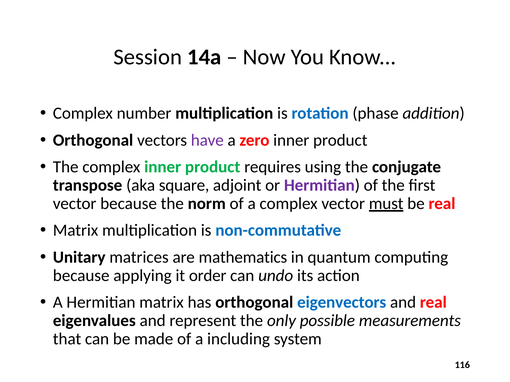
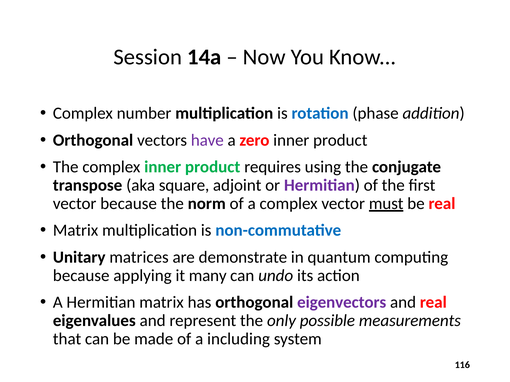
mathematics: mathematics -> demonstrate
order: order -> many
eigenvectors colour: blue -> purple
